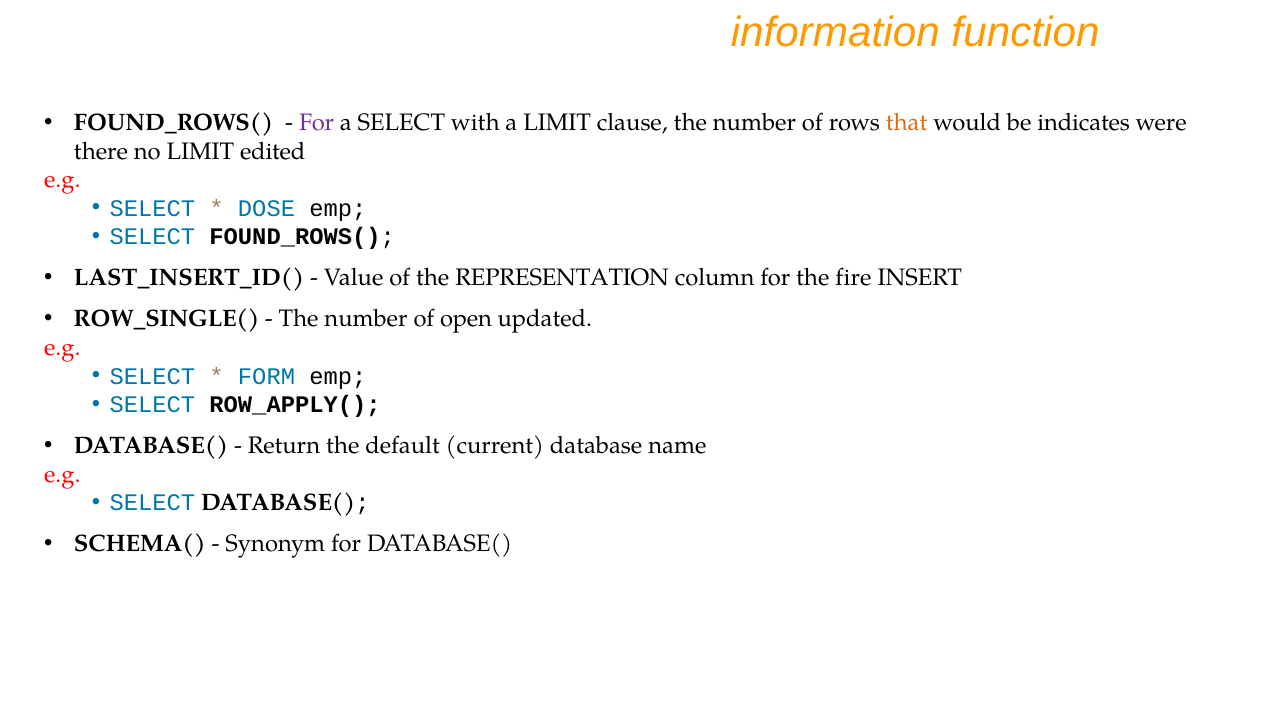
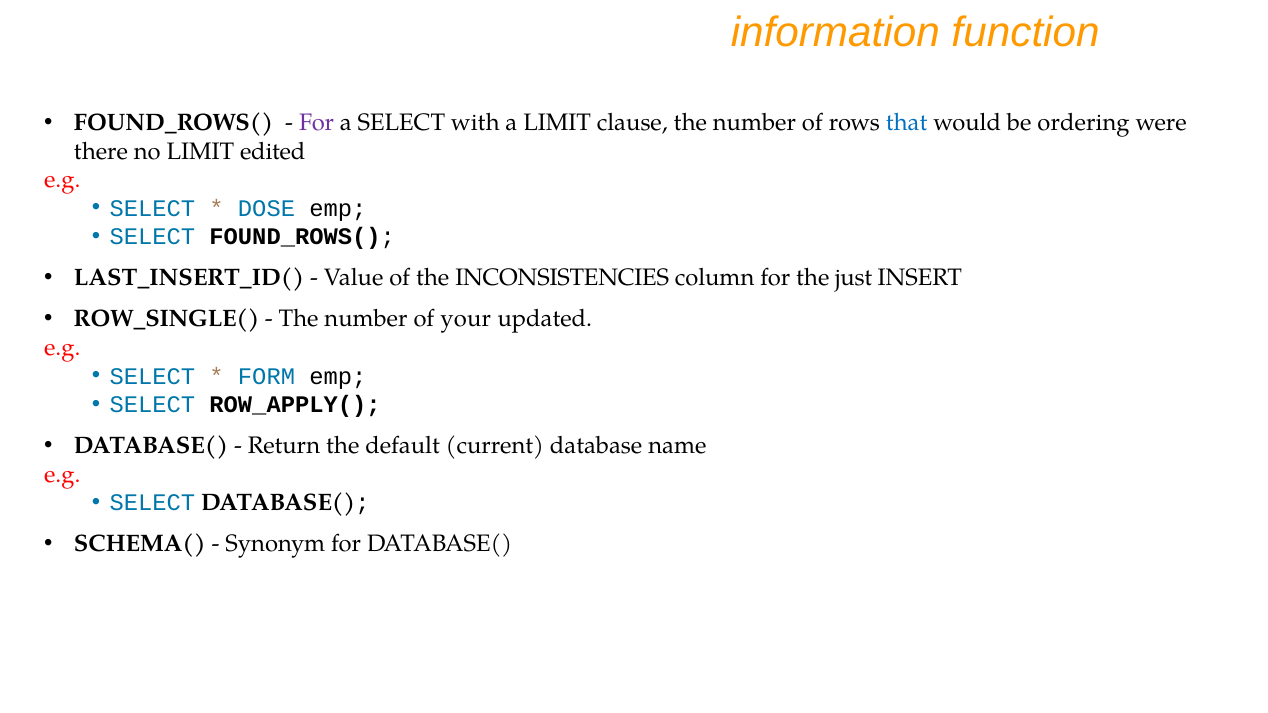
that colour: orange -> blue
indicates: indicates -> ordering
REPRESENTATION: REPRESENTATION -> INCONSISTENCIES
fire: fire -> just
open: open -> your
